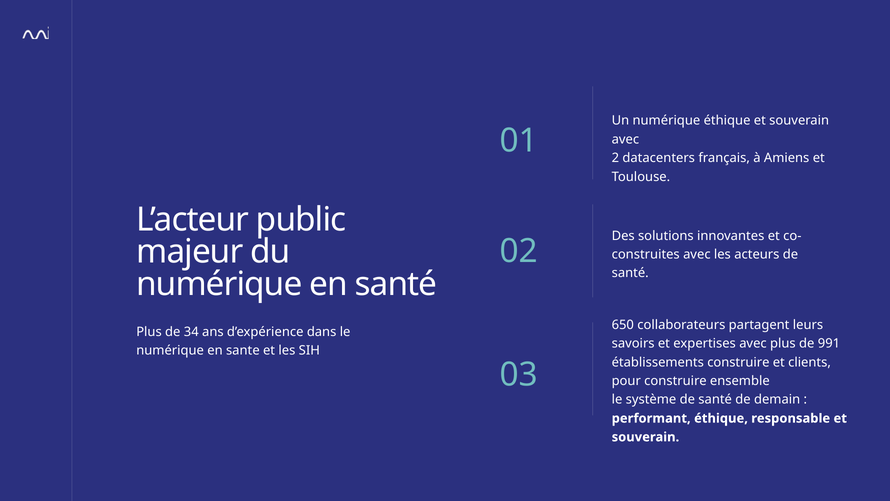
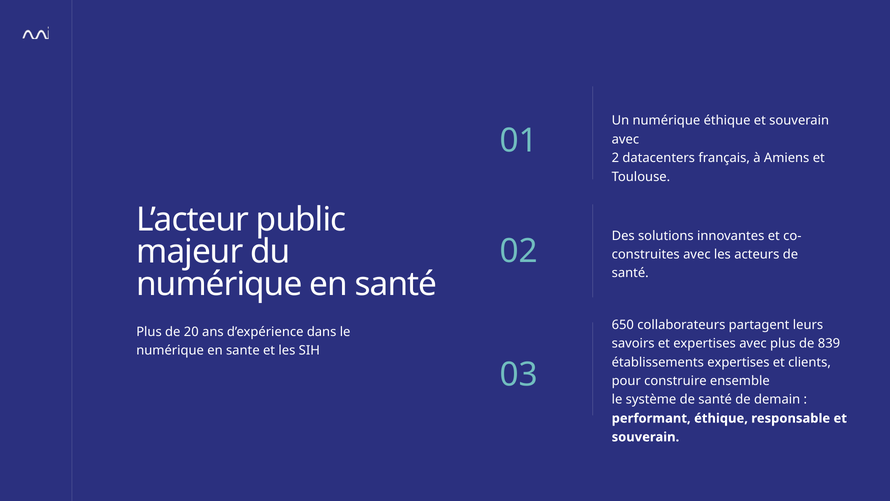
34: 34 -> 20
991: 991 -> 839
établissements construire: construire -> expertises
